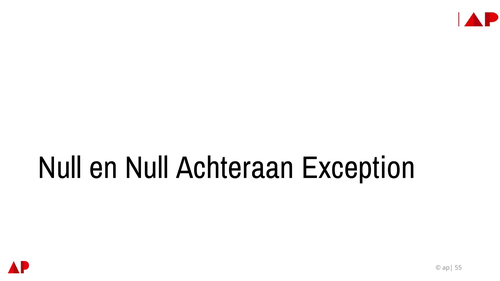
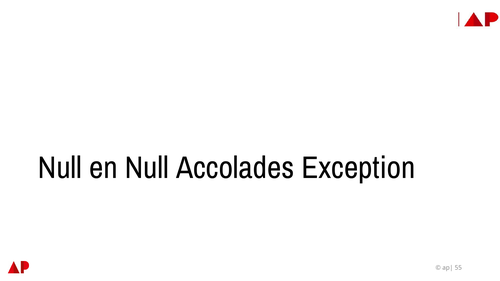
Achteraan: Achteraan -> Accolades
